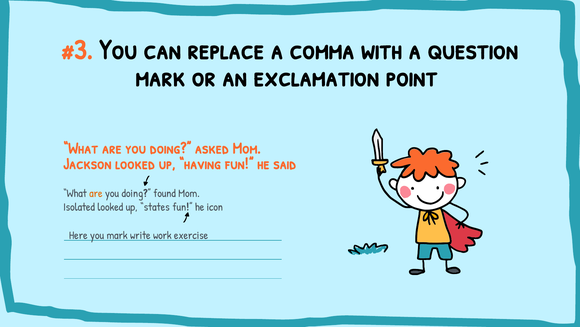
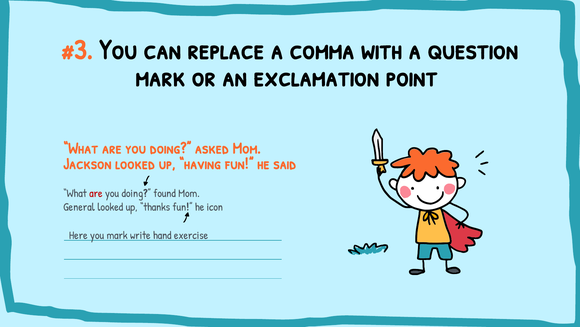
are at (96, 193) colour: orange -> red
Isolated: Isolated -> General
states: states -> thanks
work: work -> hand
